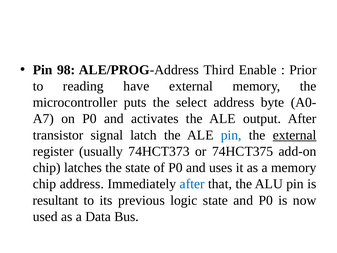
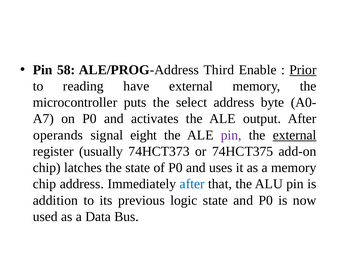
98: 98 -> 58
Prior underline: none -> present
transistor: transistor -> operands
latch: latch -> eight
pin at (231, 135) colour: blue -> purple
resultant: resultant -> addition
